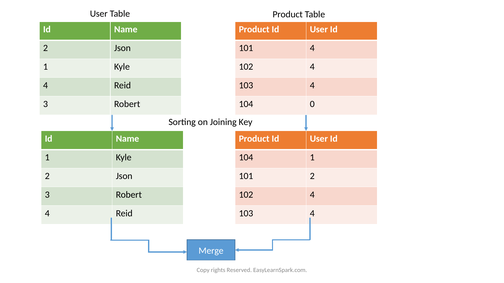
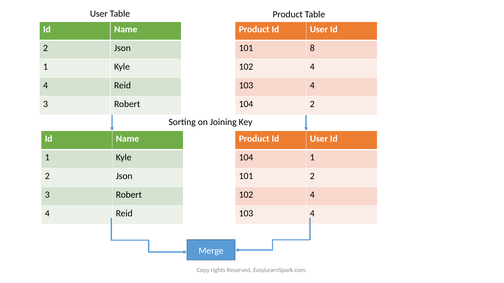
101 4: 4 -> 8
104 0: 0 -> 2
